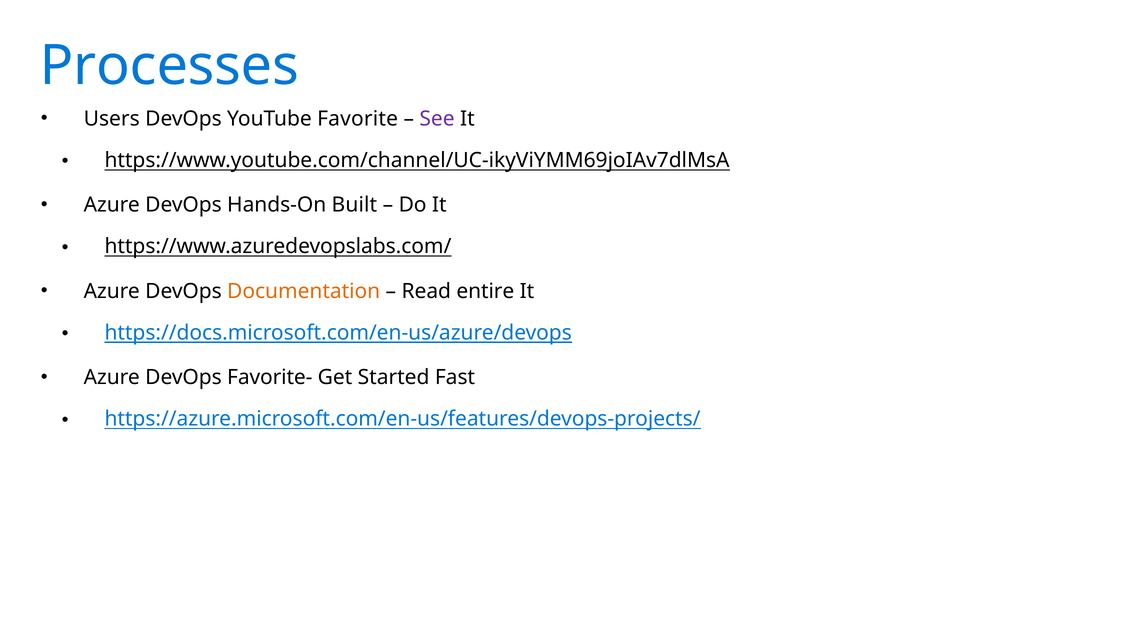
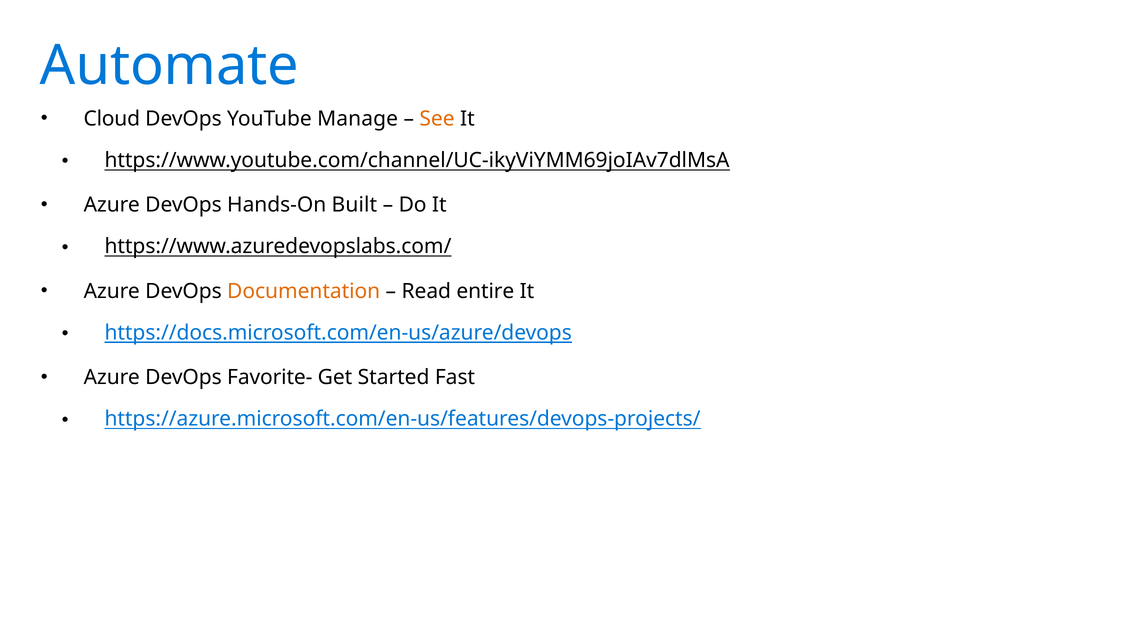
Processes: Processes -> Automate
Users: Users -> Cloud
Favorite: Favorite -> Manage
See colour: purple -> orange
